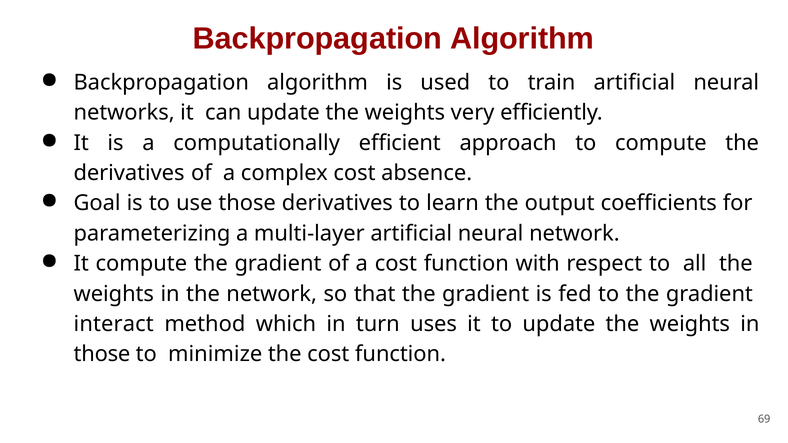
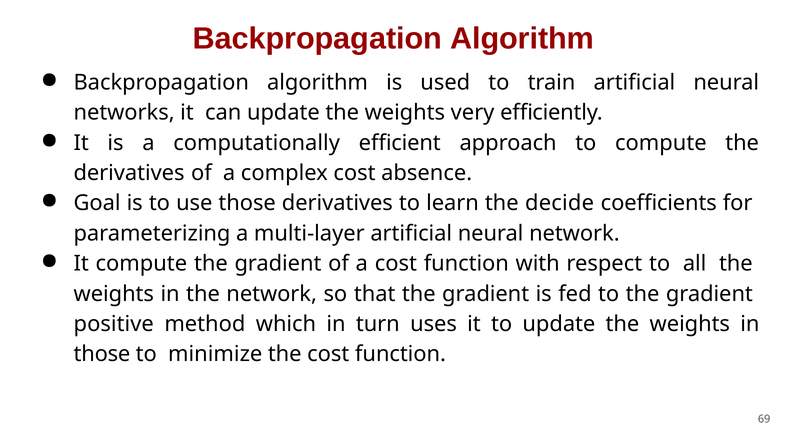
output: output -> decide
interact: interact -> positive
